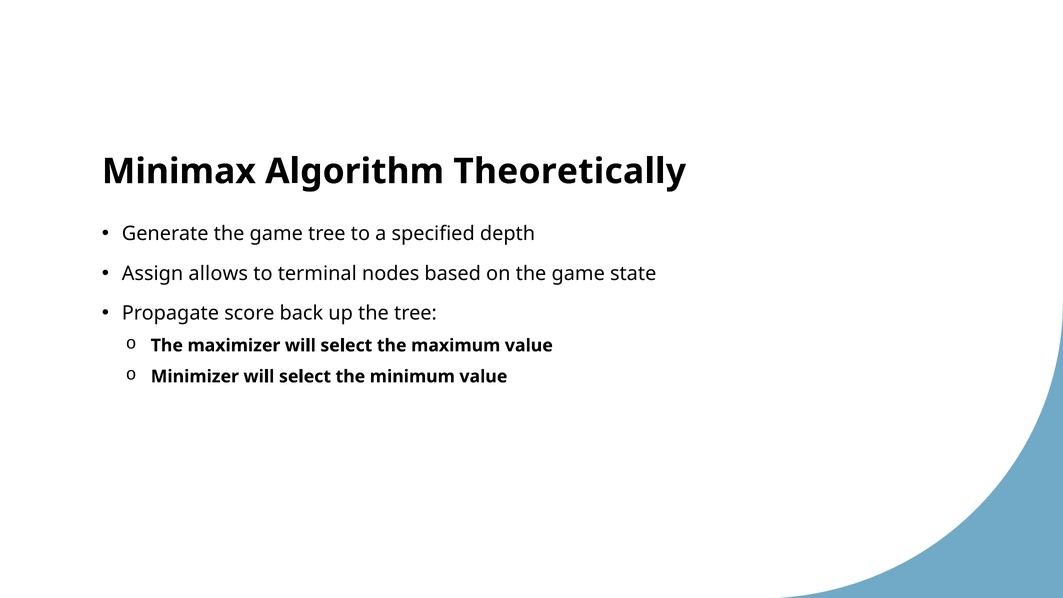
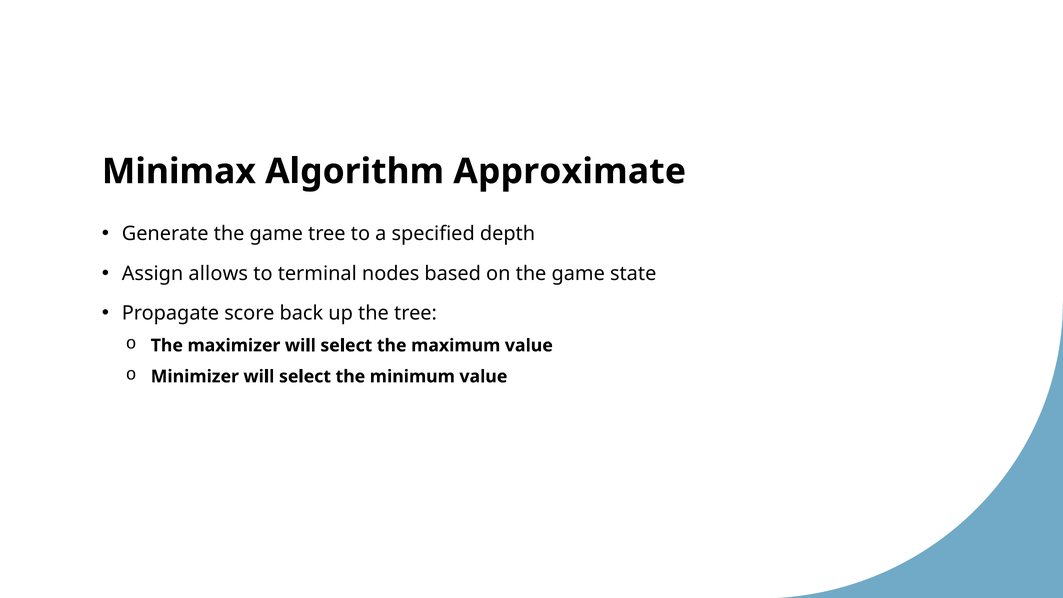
Theoretically: Theoretically -> Approximate
